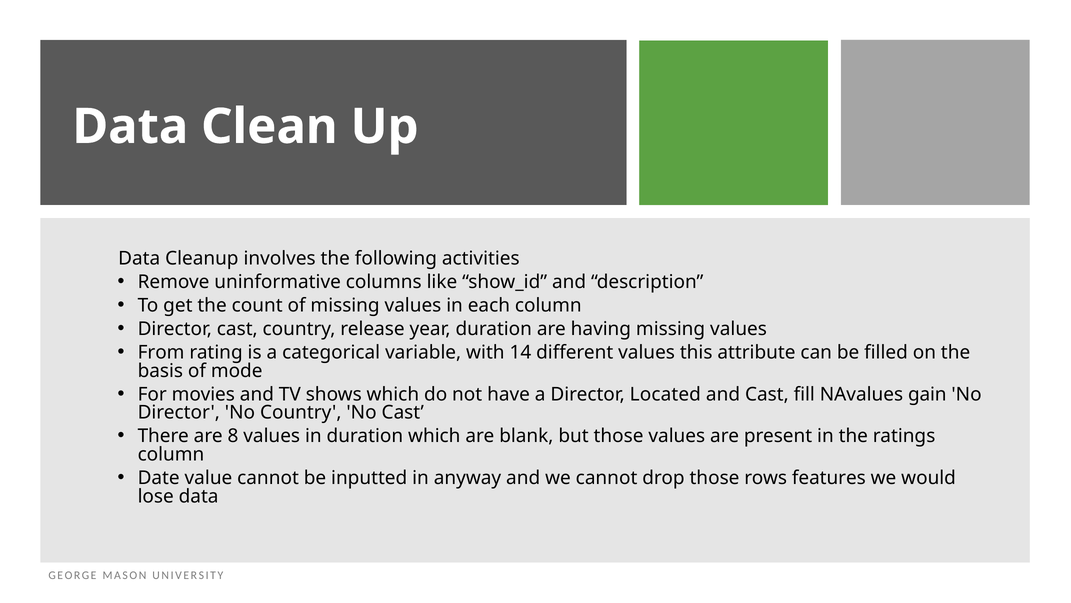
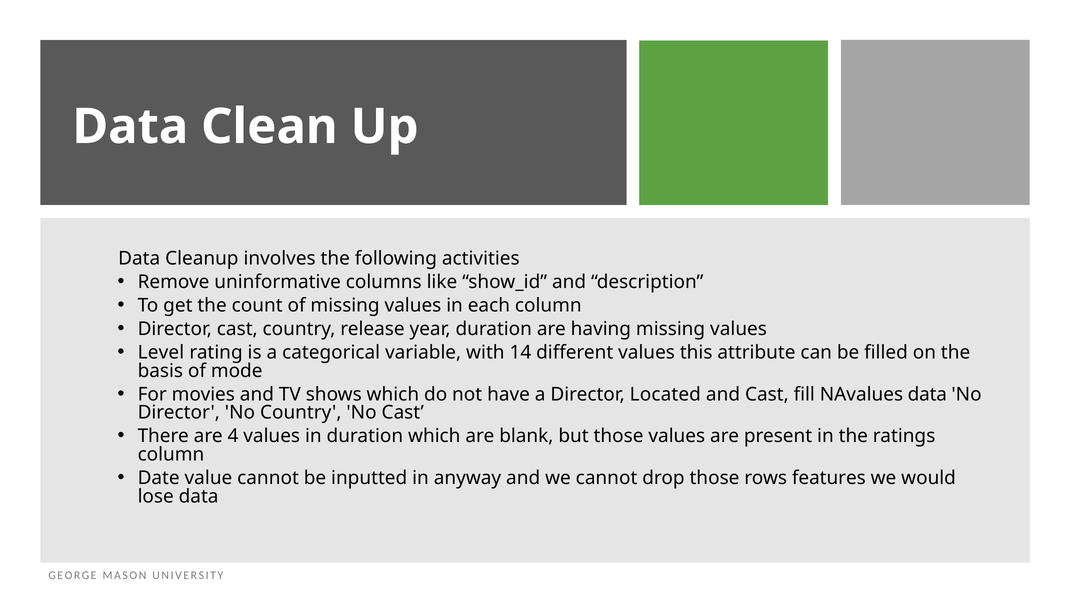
From: From -> Level
NAvalues gain: gain -> data
8: 8 -> 4
